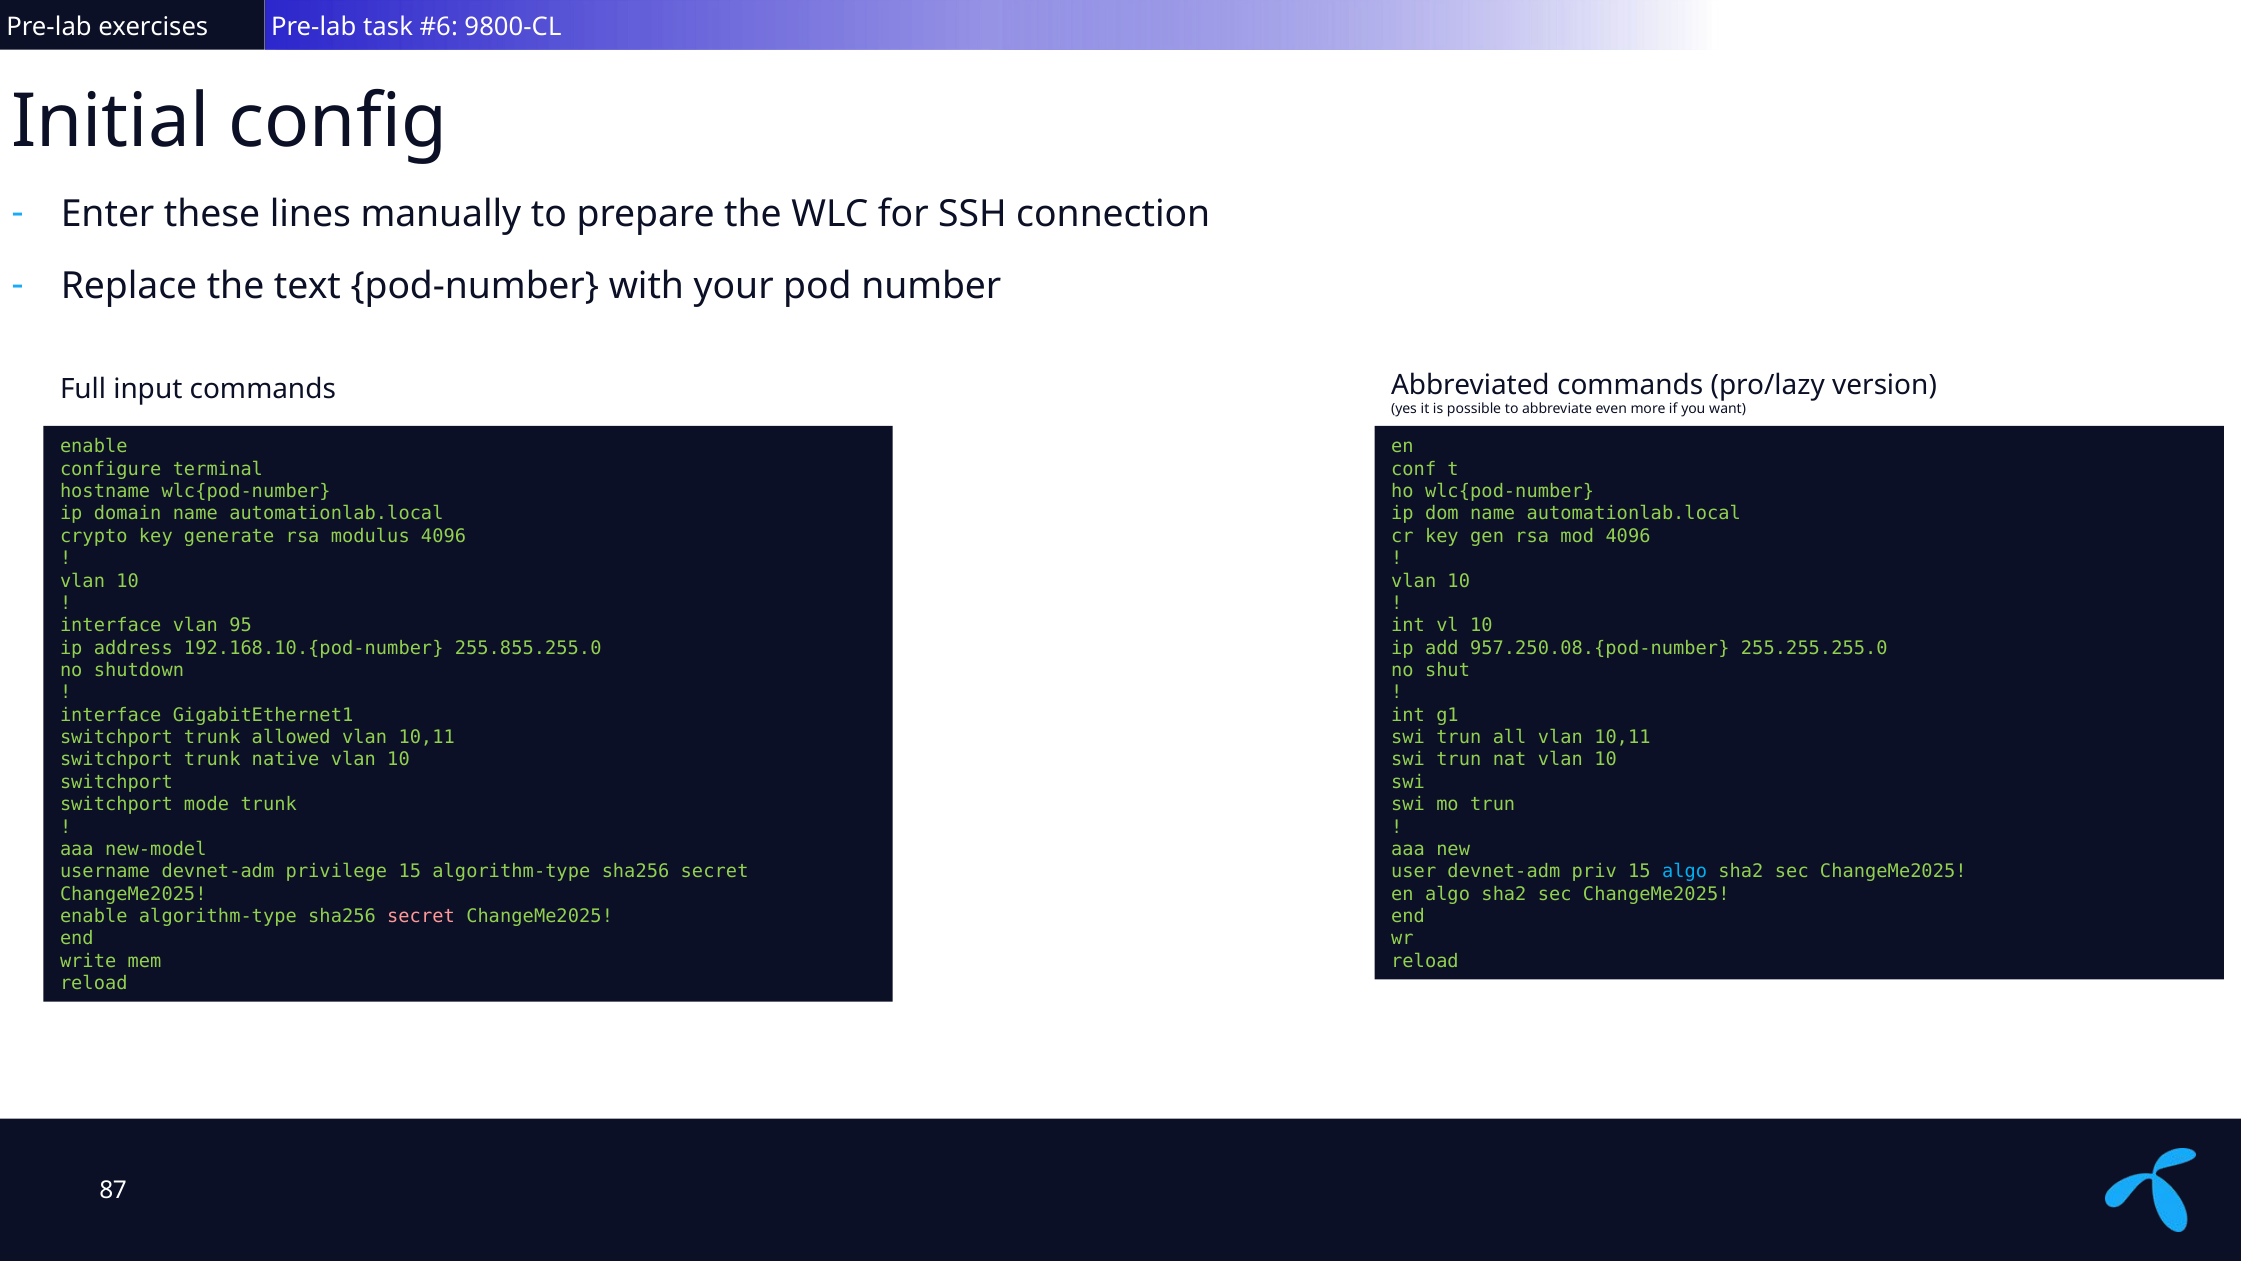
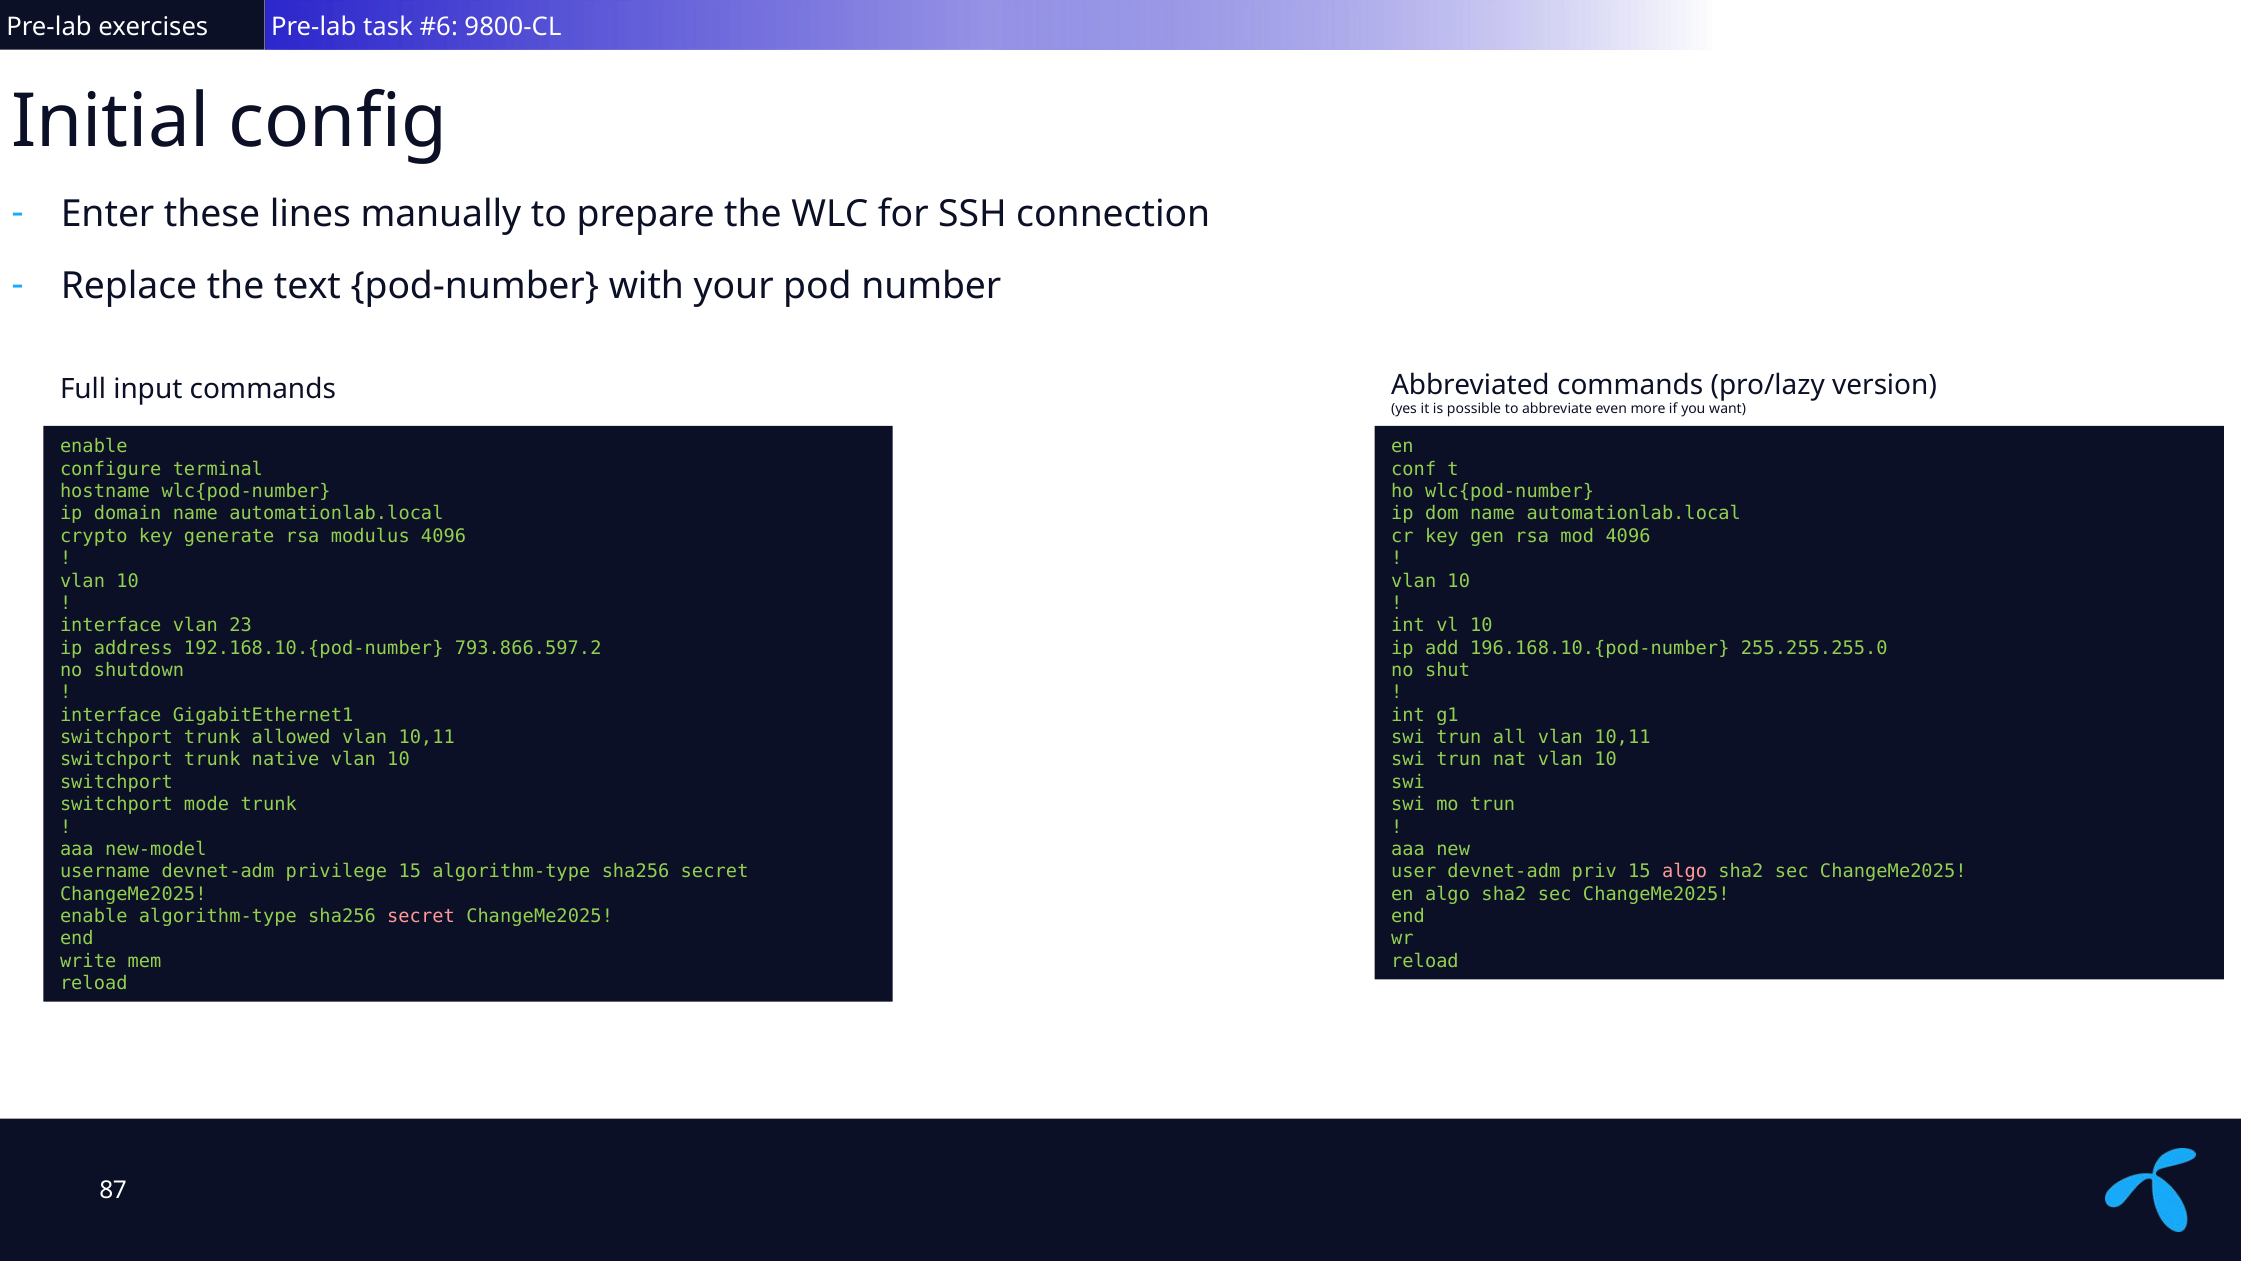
95: 95 -> 23
255.855.255.0: 255.855.255.0 -> 793.866.597.2
957.250.08.{pod-number: 957.250.08.{pod-number -> 196.168.10.{pod-number
algo at (1685, 872) colour: light blue -> pink
